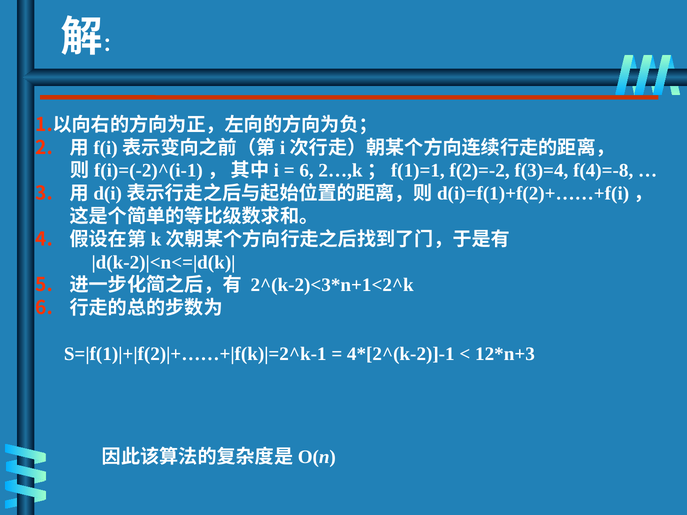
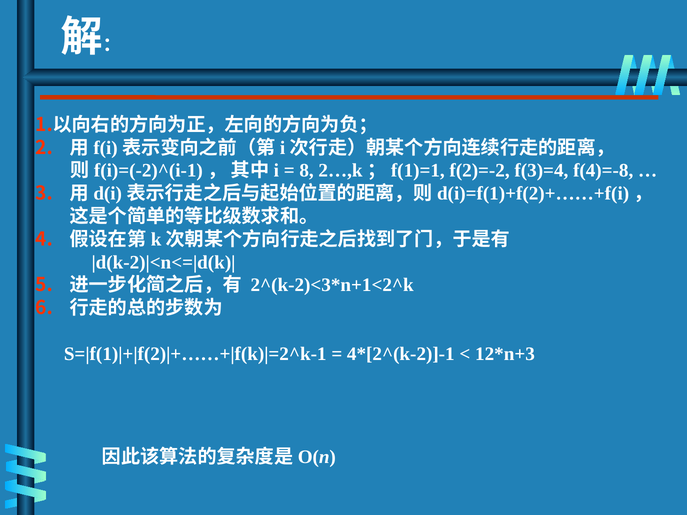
6 at (307, 171): 6 -> 8
